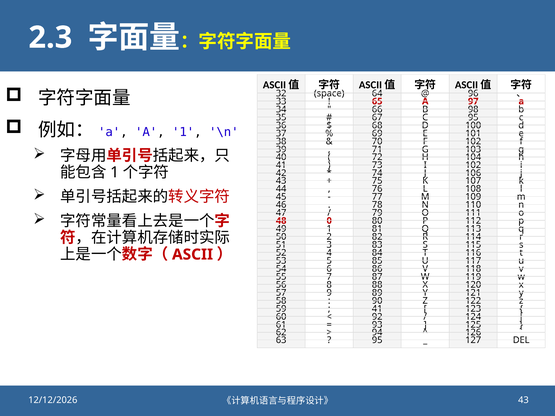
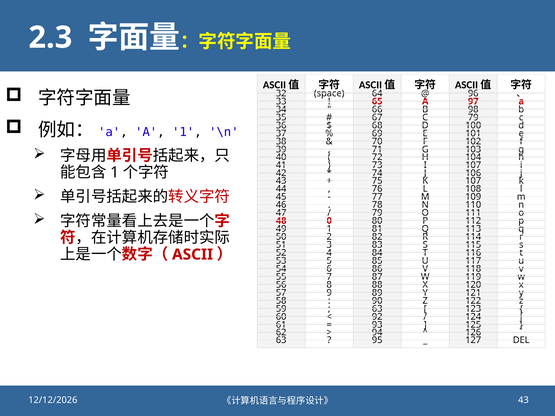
C 95: 95 -> 79
I 102: 102 -> 107
41 at (377, 309): 41 -> 63
